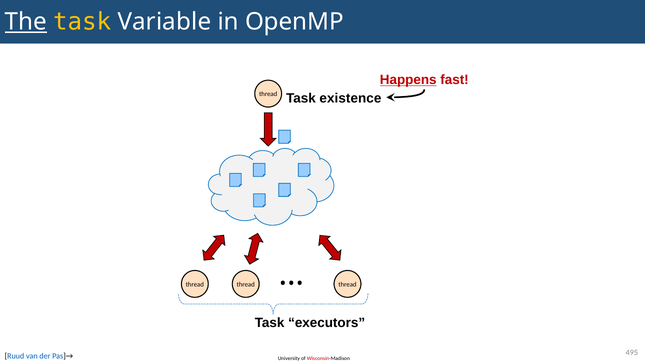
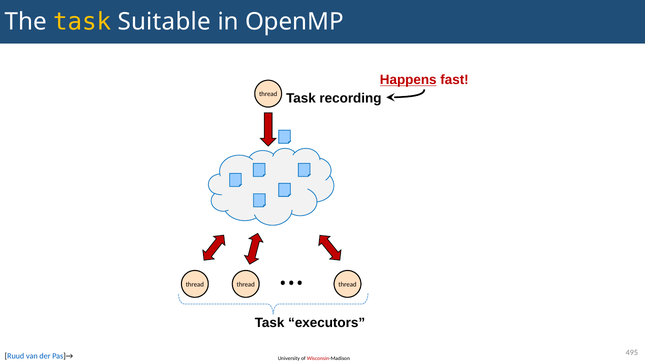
The underline: present -> none
Variable: Variable -> Suitable
existence: existence -> recording
